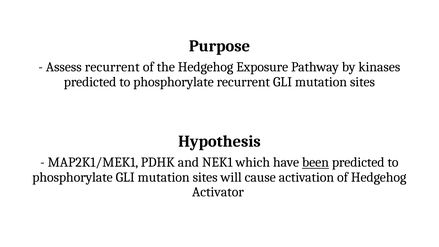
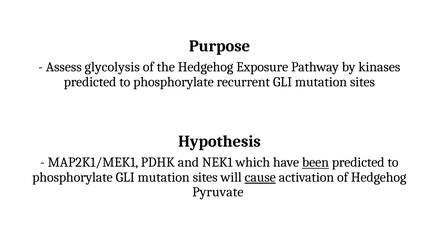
Assess recurrent: recurrent -> glycolysis
cause underline: none -> present
Activator: Activator -> Pyruvate
